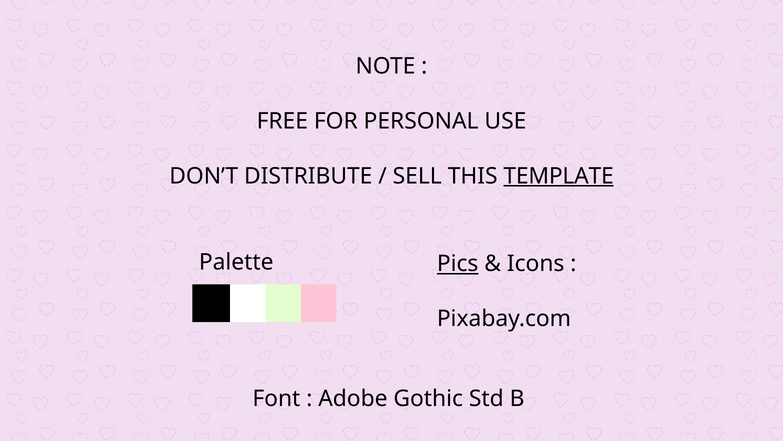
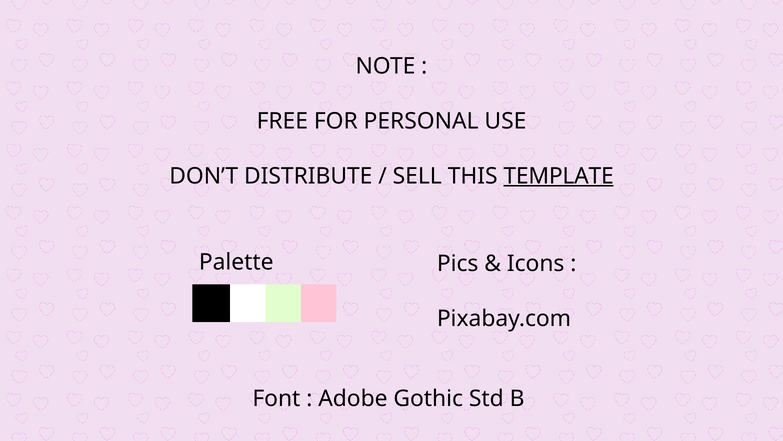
Pics underline: present -> none
